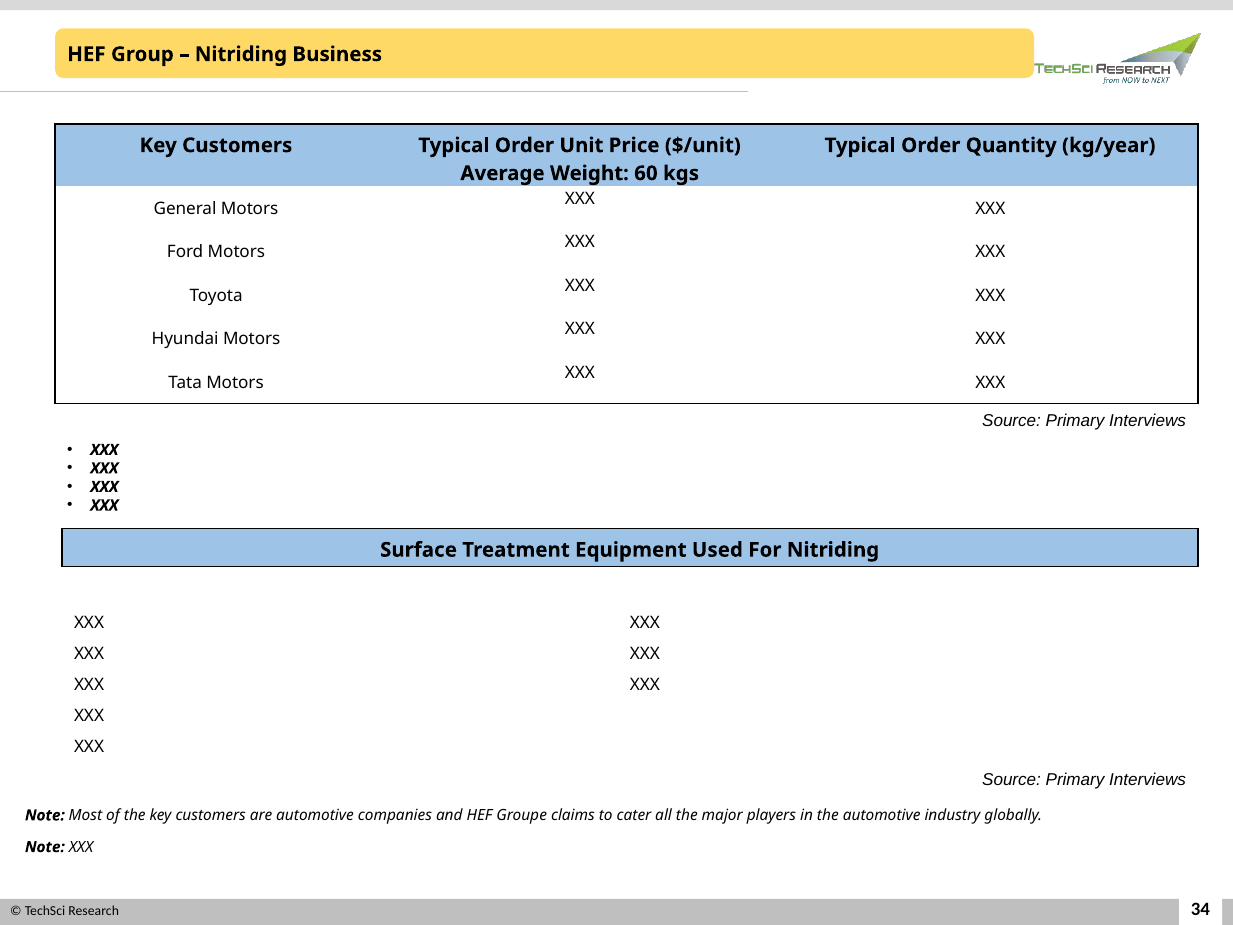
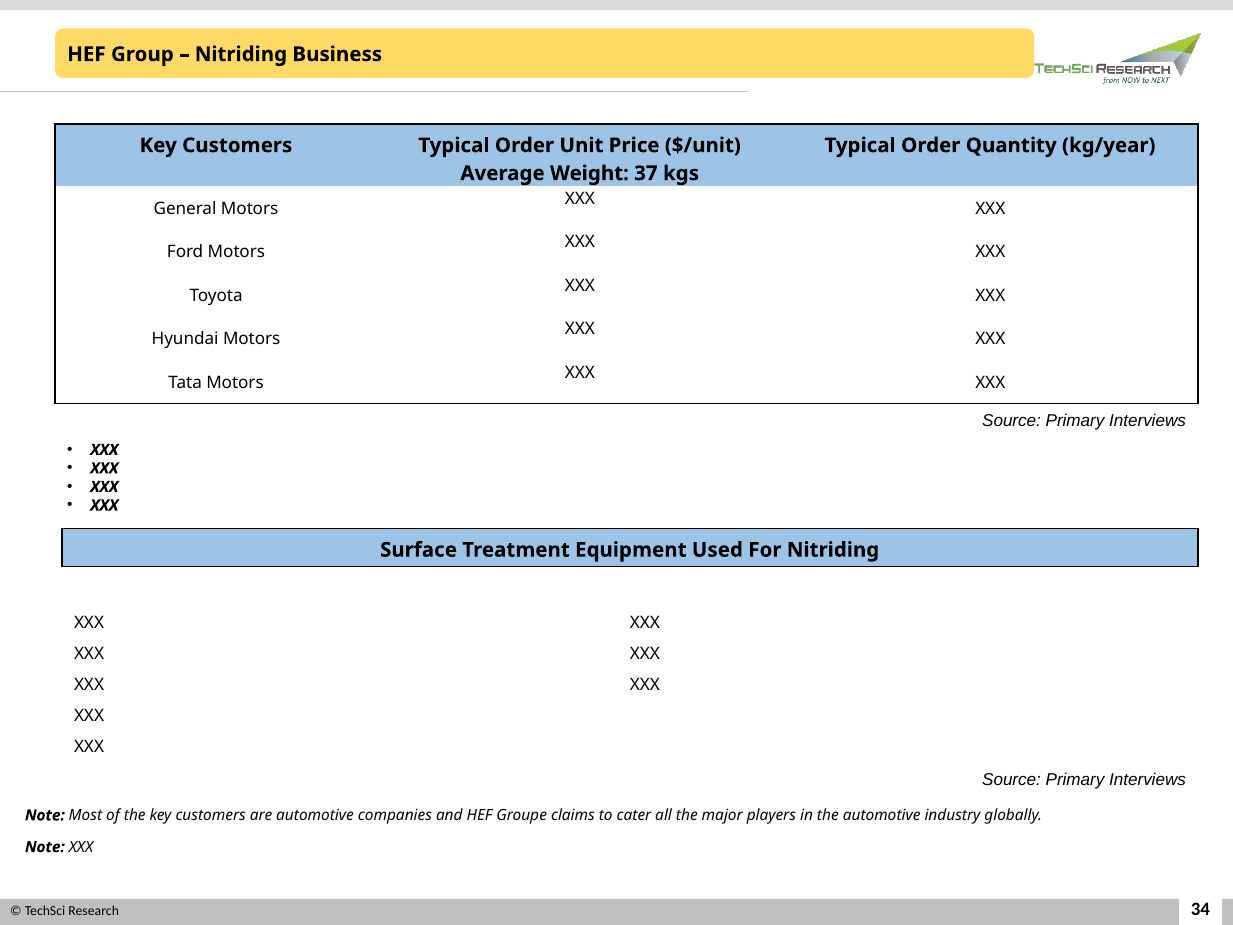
60: 60 -> 37
